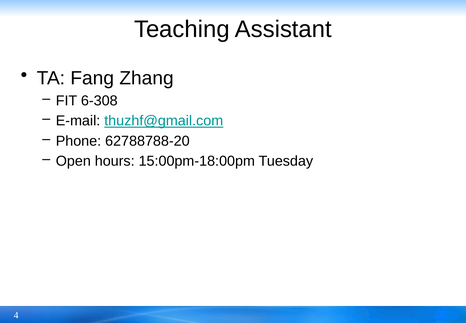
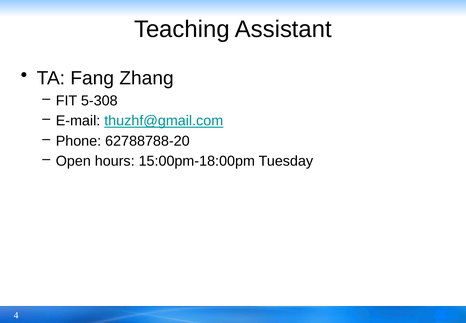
6-308: 6-308 -> 5-308
